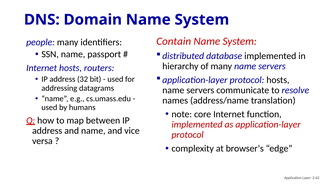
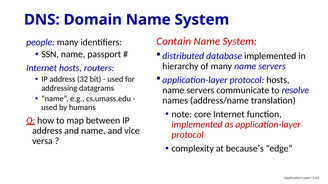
browser’s: browser’s -> because’s
